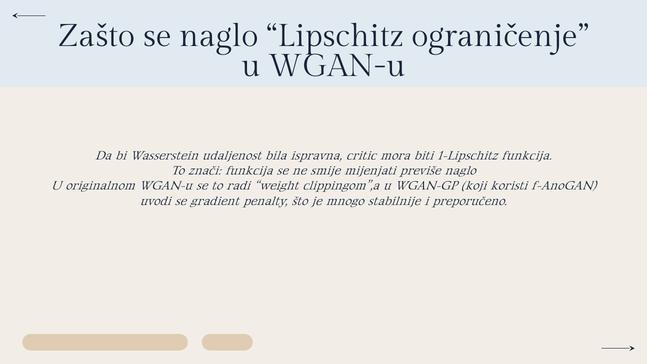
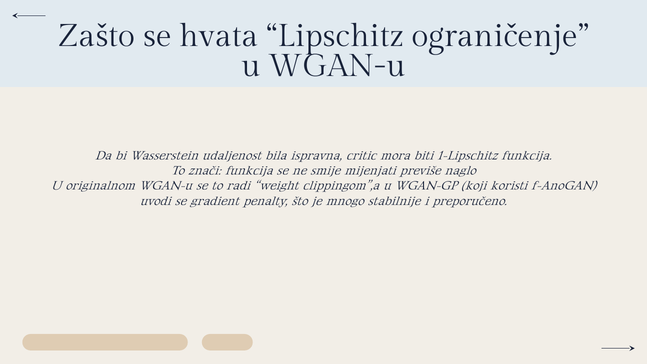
se naglo: naglo -> hvata
